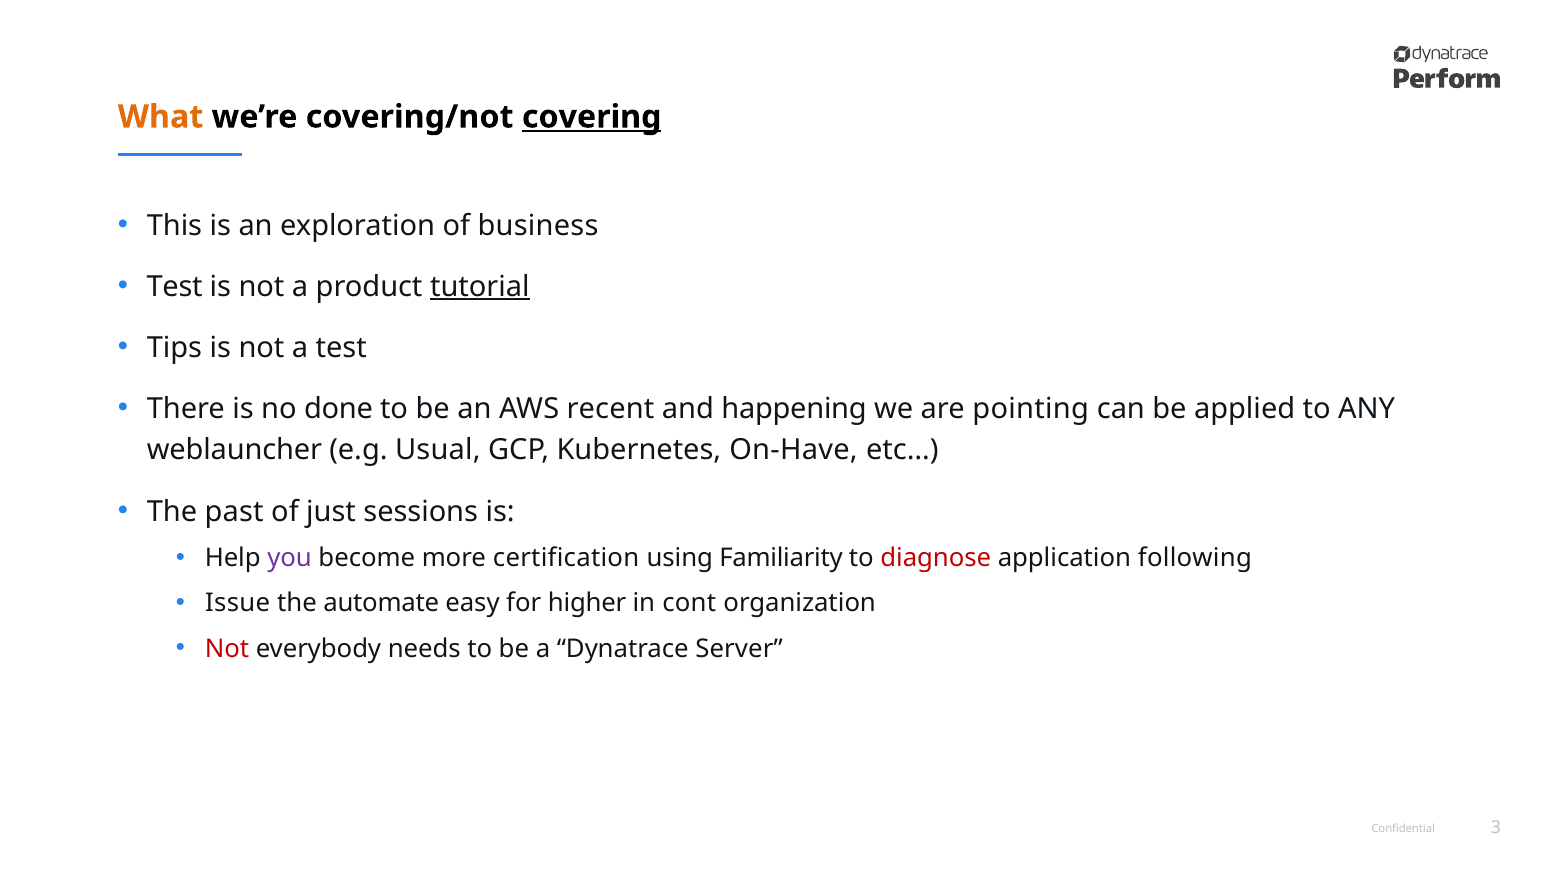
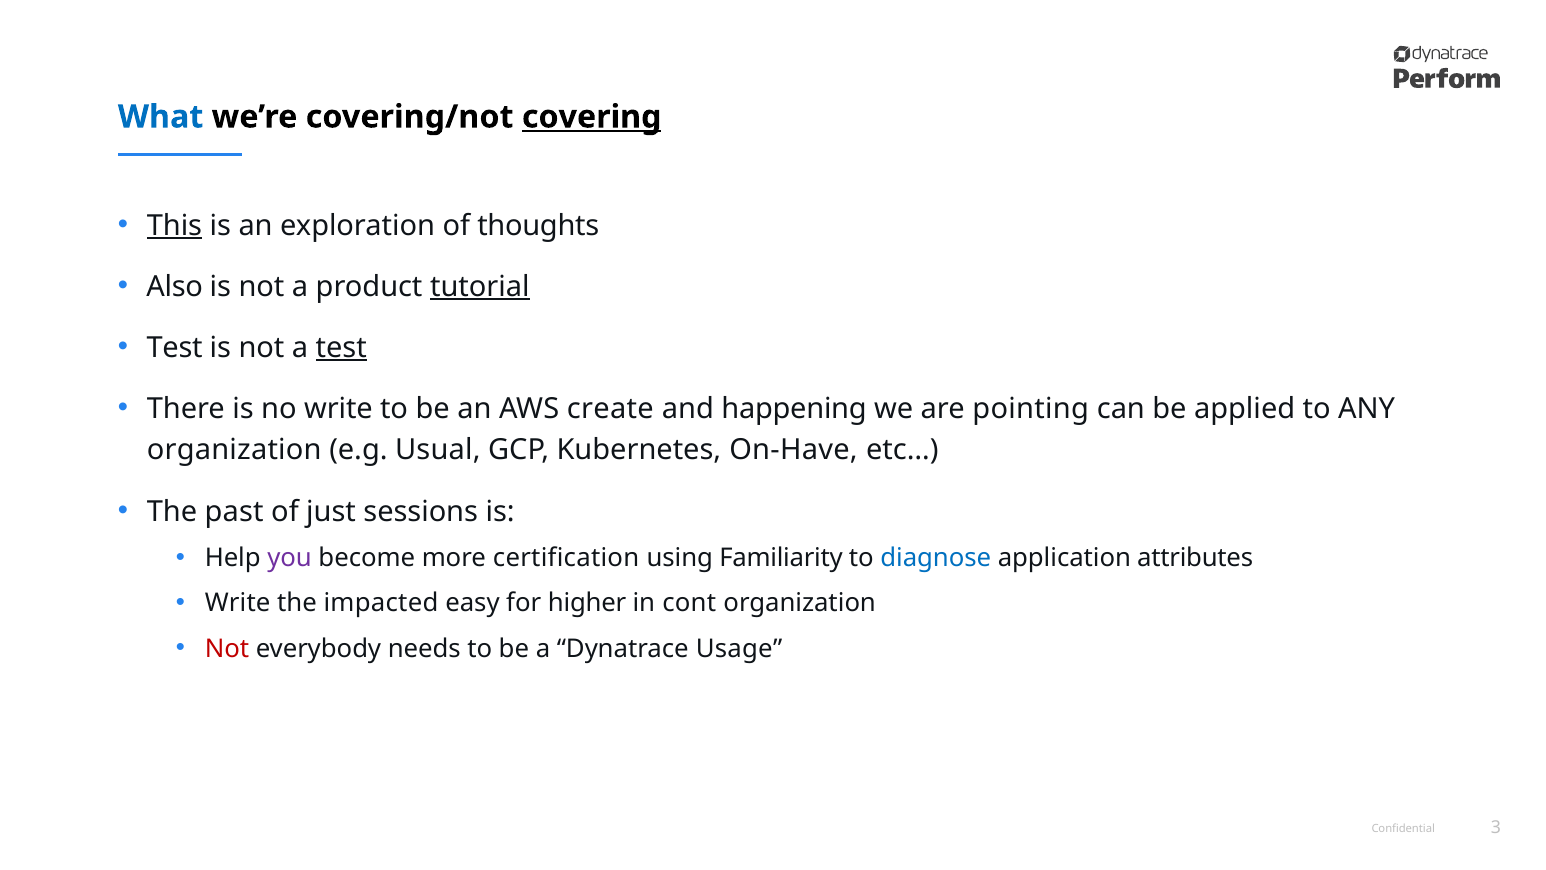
What colour: orange -> blue
This underline: none -> present
business: business -> thoughts
Test at (175, 286): Test -> Also
Tips at (174, 347): Tips -> Test
test at (341, 347) underline: none -> present
no done: done -> write
recent: recent -> create
weblauncher at (234, 450): weblauncher -> organization
diagnose colour: red -> blue
following: following -> attributes
Issue at (238, 603): Issue -> Write
automate: automate -> impacted
Server: Server -> Usage
